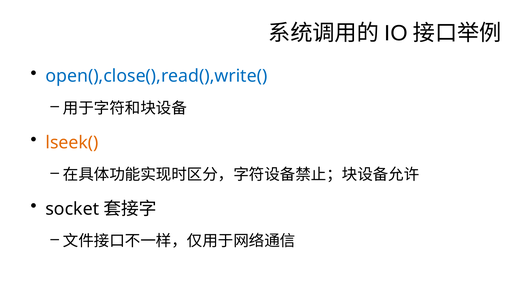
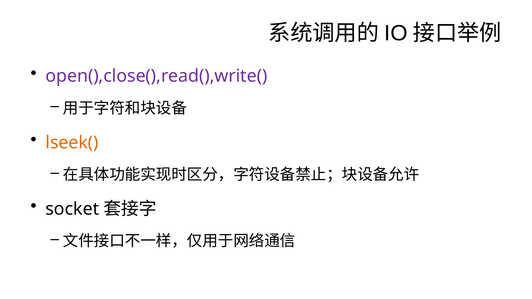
open(),close(),read(),write( colour: blue -> purple
